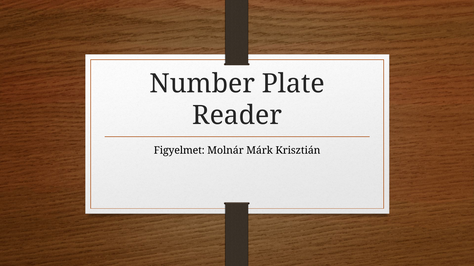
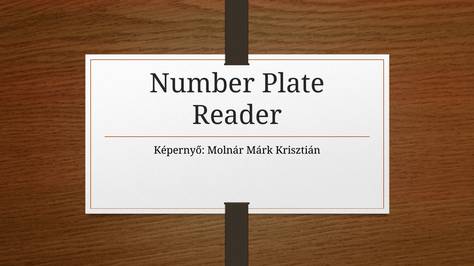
Figyelmet: Figyelmet -> Képernyő
